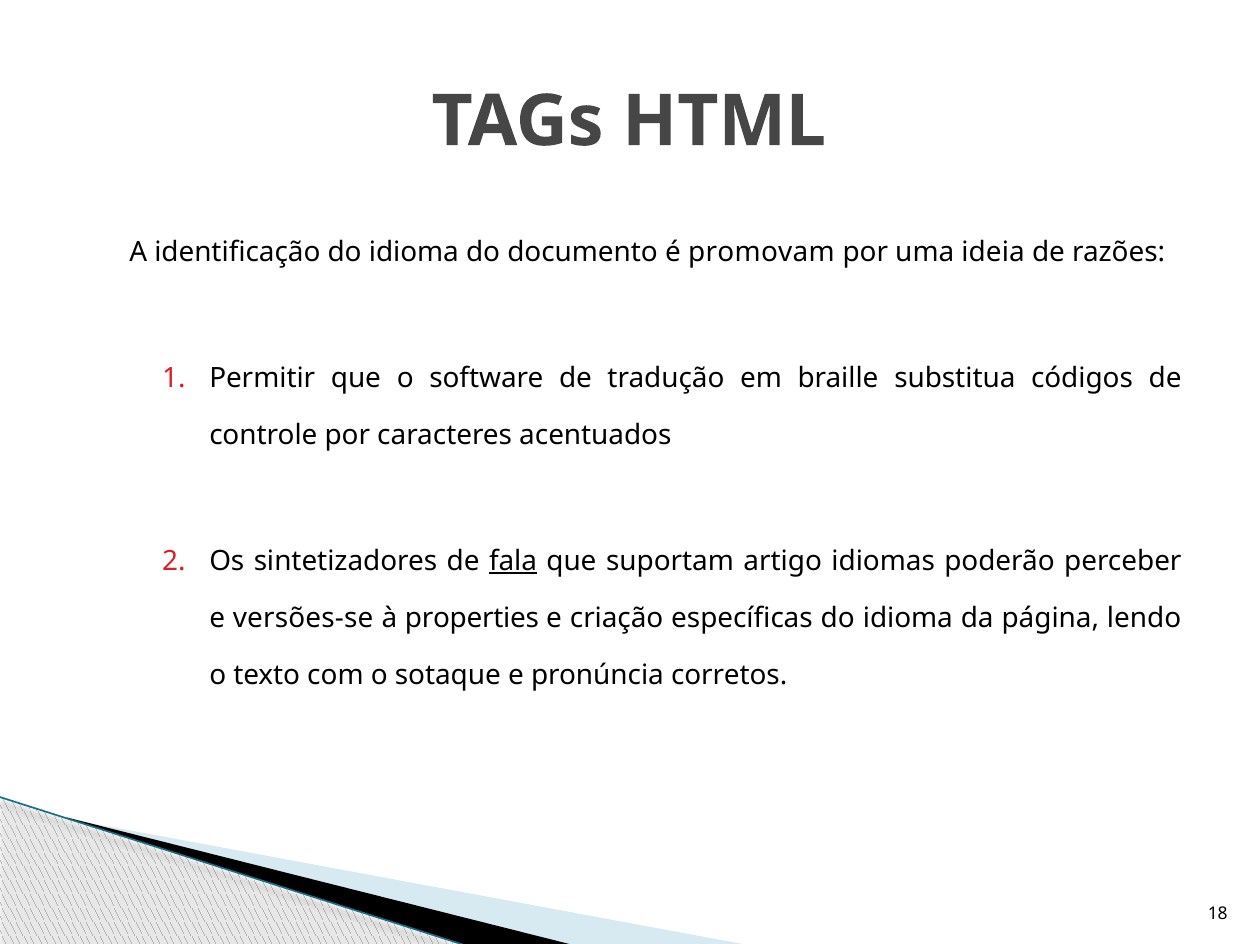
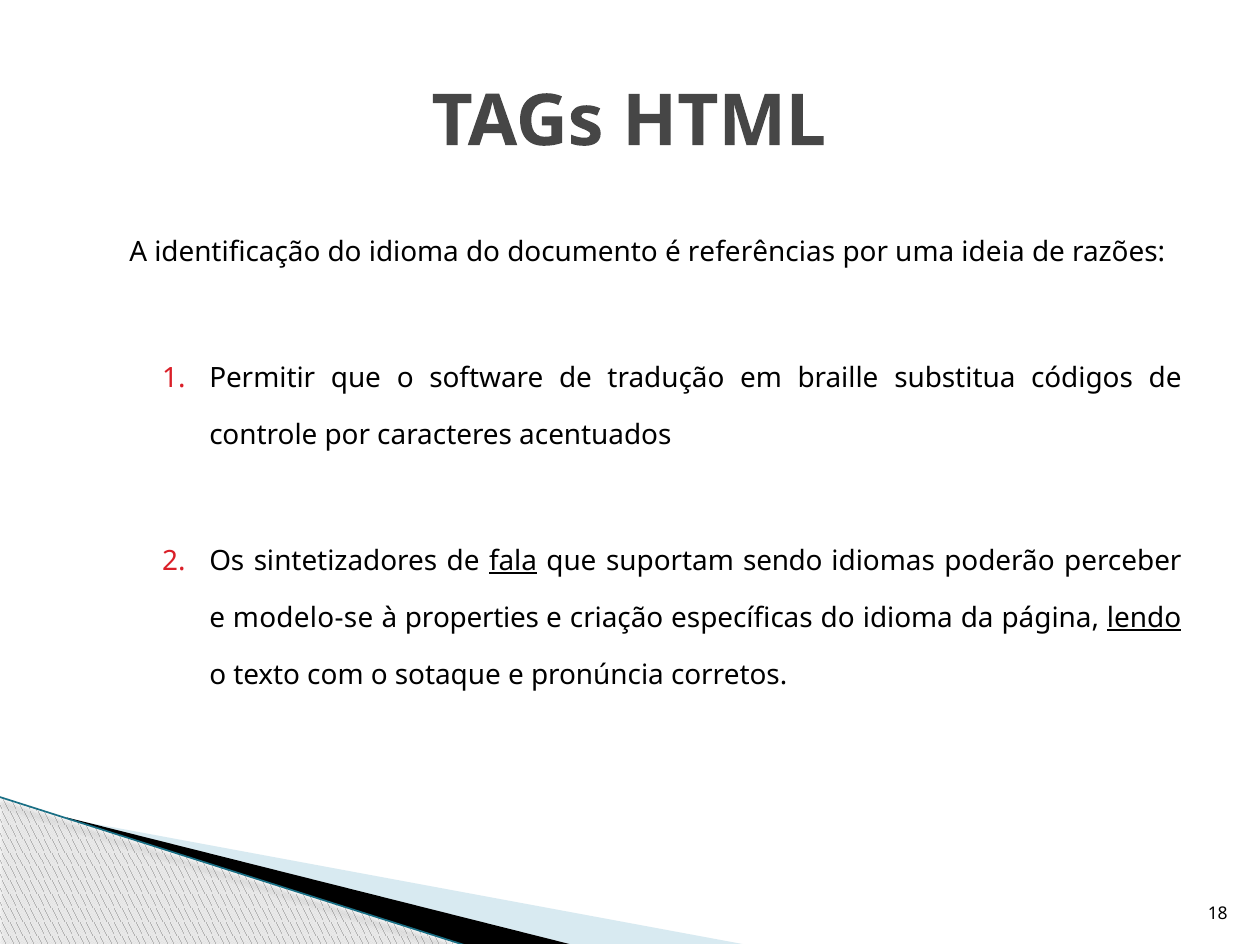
promovam: promovam -> referências
artigo: artigo -> sendo
versões-se: versões-se -> modelo-se
lendo underline: none -> present
